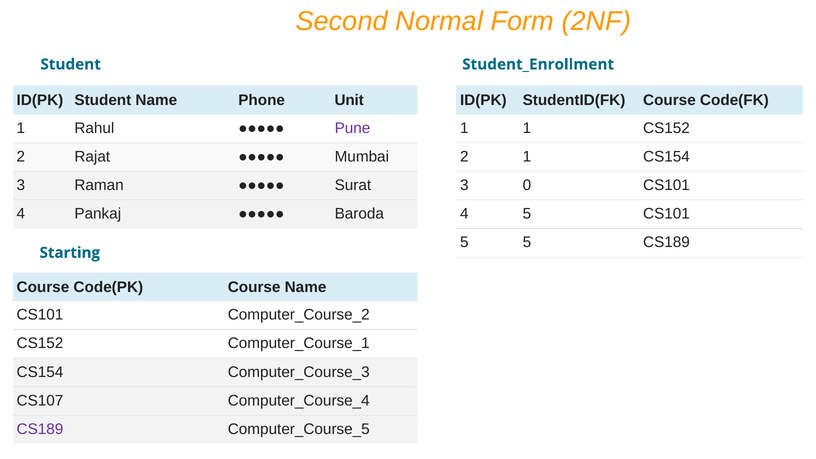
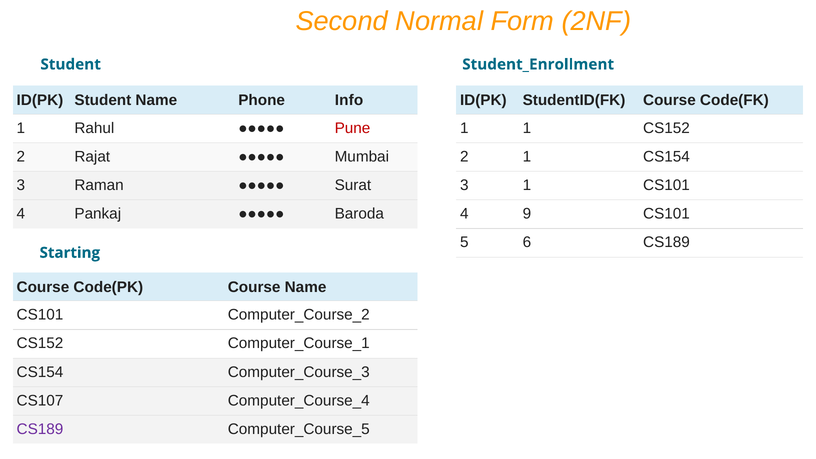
Unit: Unit -> Info
Pune colour: purple -> red
3 0: 0 -> 1
4 5: 5 -> 9
5 5: 5 -> 6
